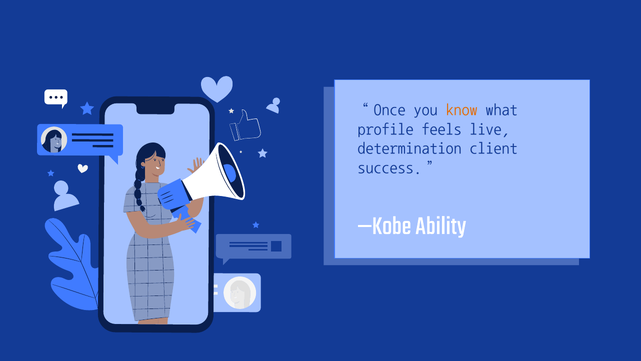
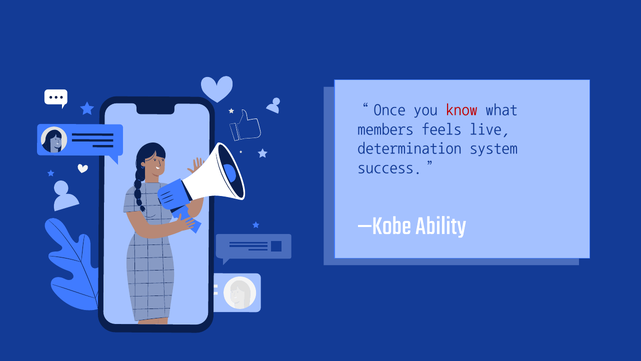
know colour: orange -> red
profile: profile -> members
client: client -> system
